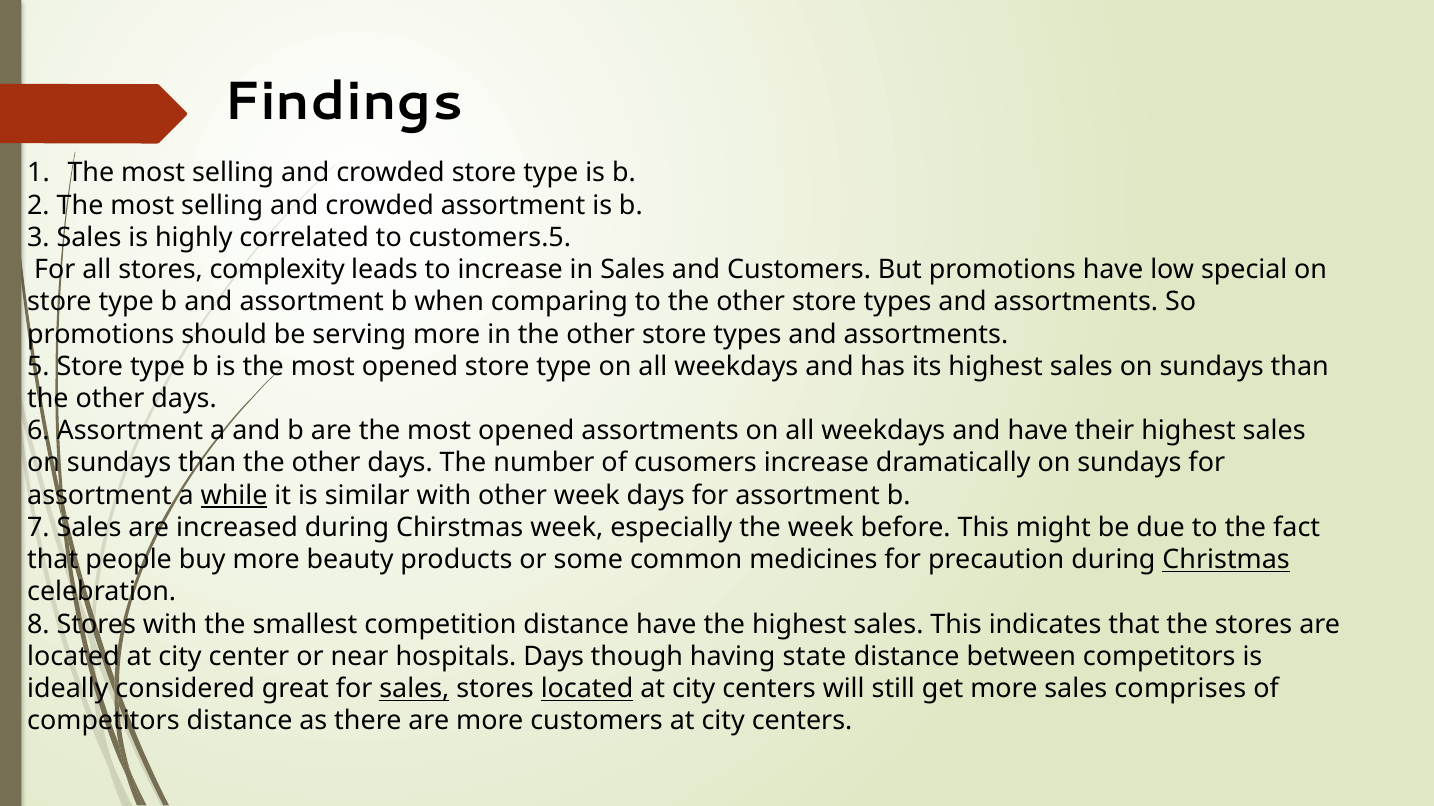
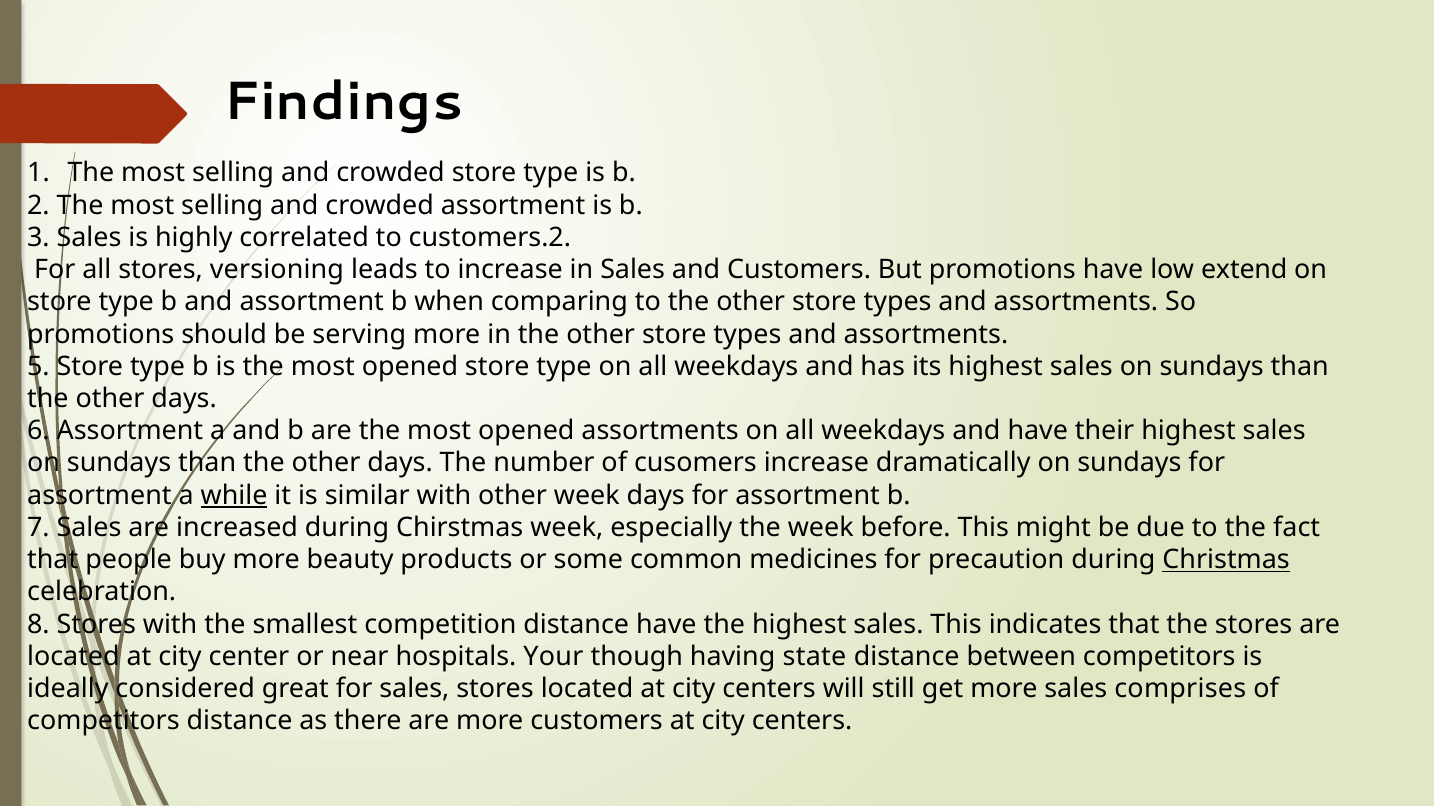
customers.5: customers.5 -> customers.2
complexity: complexity -> versioning
special: special -> extend
hospitals Days: Days -> Your
sales at (414, 689) underline: present -> none
located at (587, 689) underline: present -> none
